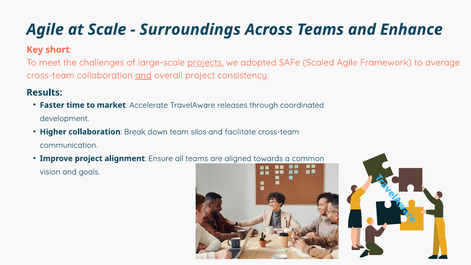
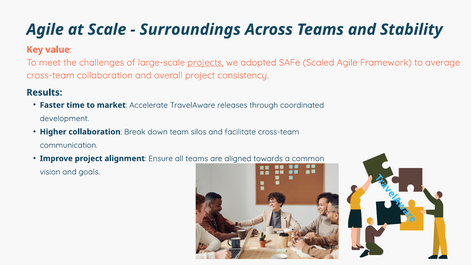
Enhance: Enhance -> Stability
short: short -> value
and at (143, 75) underline: present -> none
